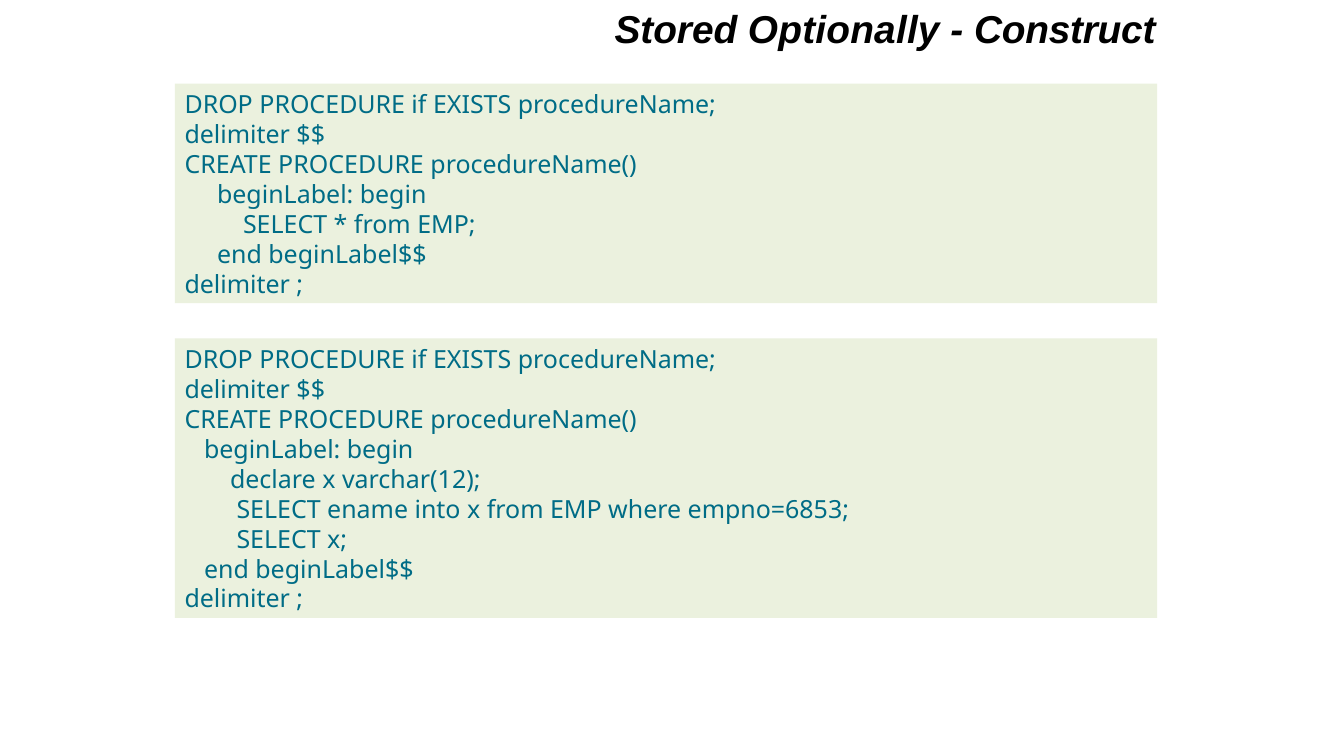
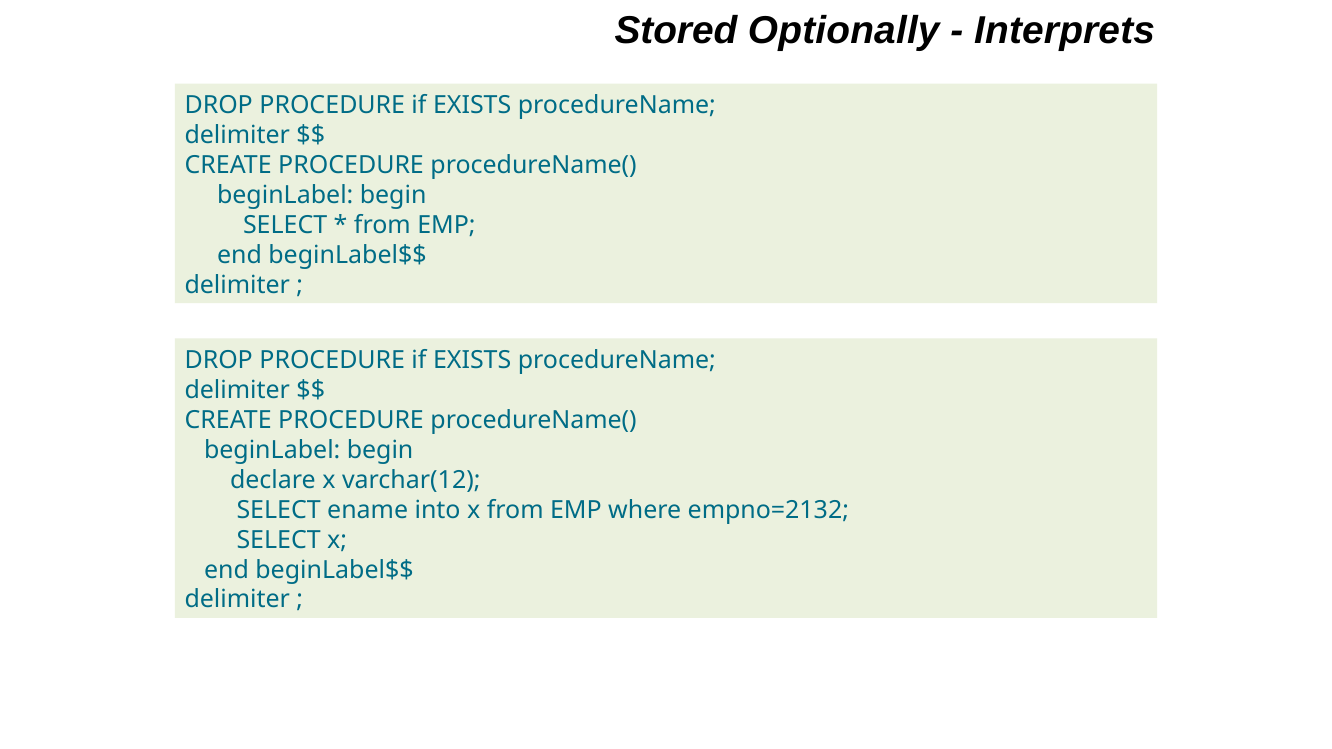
Construct: Construct -> Interprets
empno=6853: empno=6853 -> empno=2132
